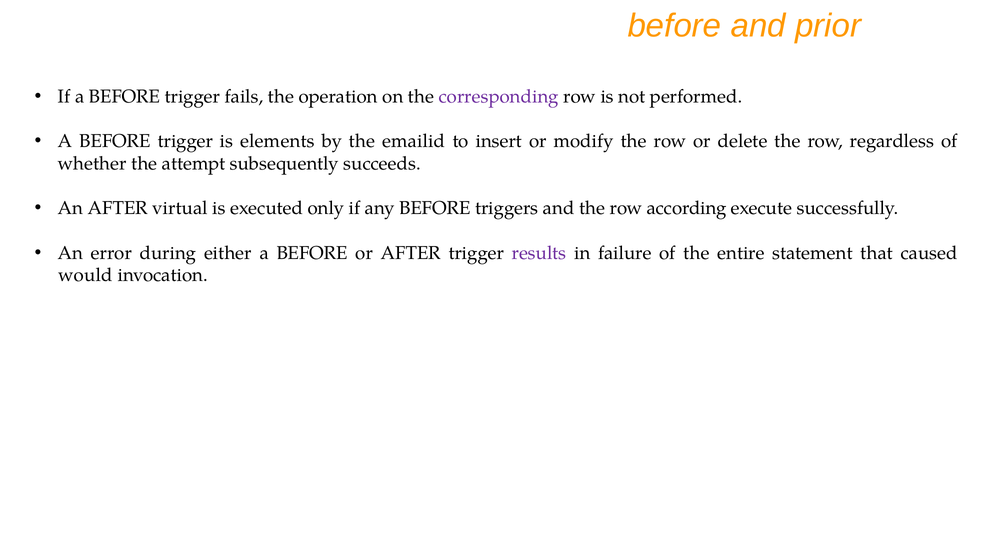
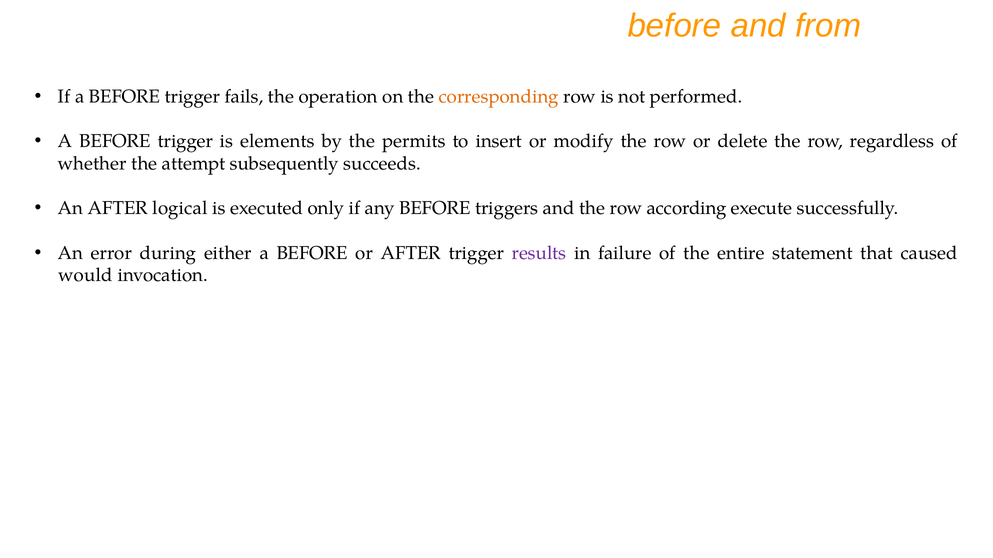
prior: prior -> from
corresponding colour: purple -> orange
emailid: emailid -> permits
virtual: virtual -> logical
